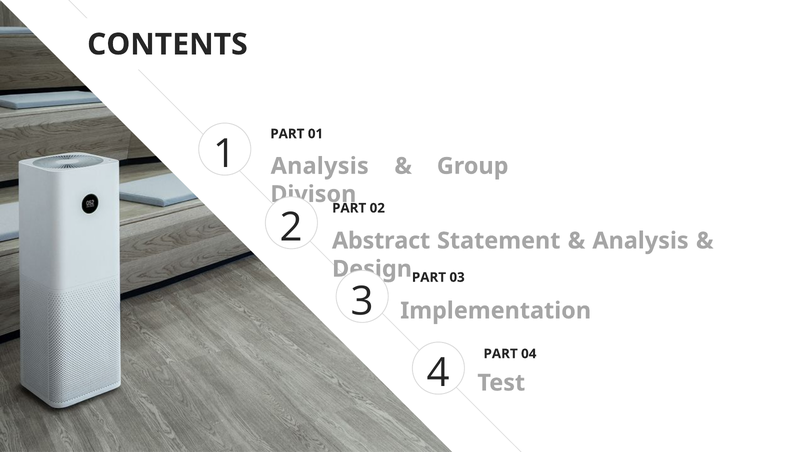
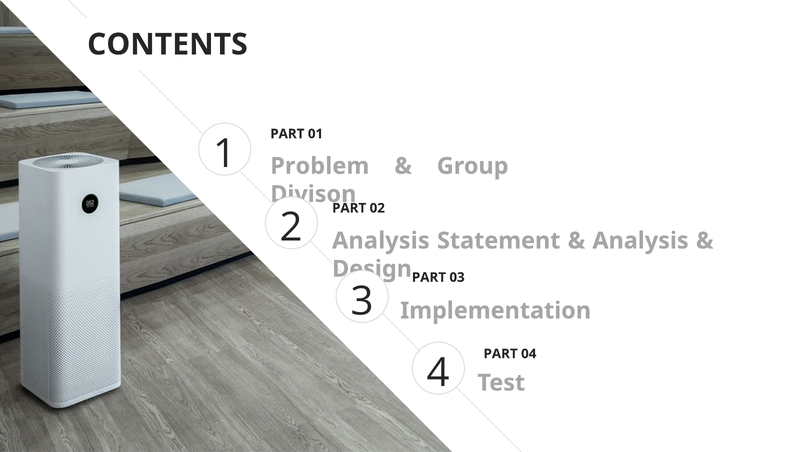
Analysis at (320, 166): Analysis -> Problem
Abstract at (381, 241): Abstract -> Analysis
